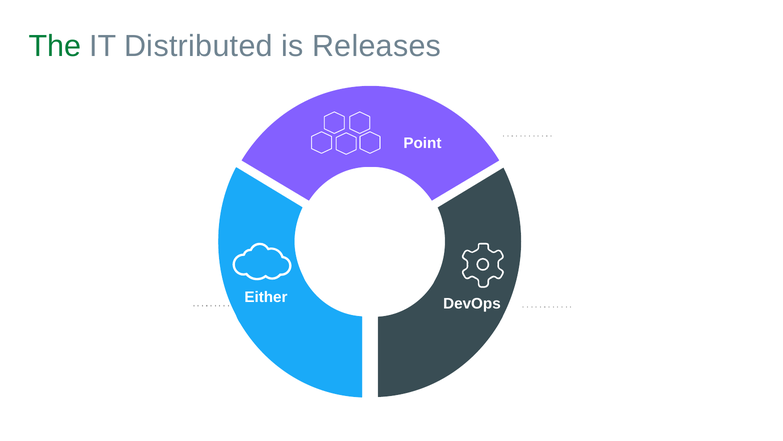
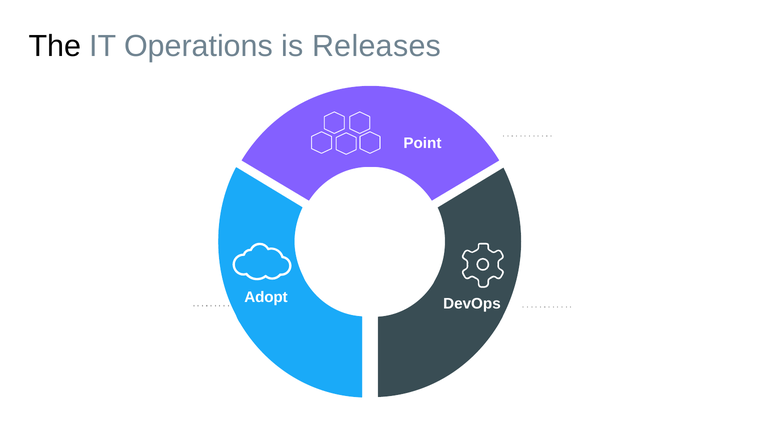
The colour: green -> black
Distributed: Distributed -> Operations
Either: Either -> Adopt
